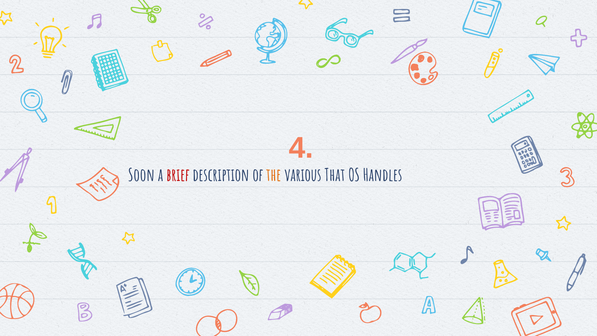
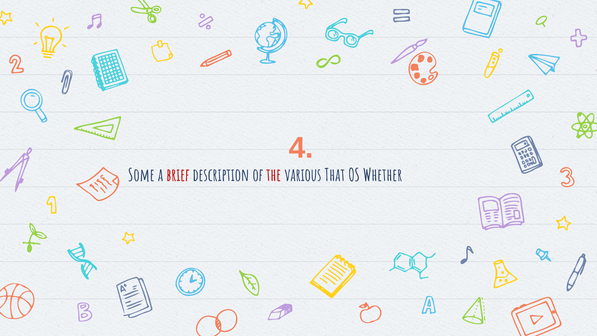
Soon: Soon -> Some
the colour: orange -> red
Handles: Handles -> Whether
